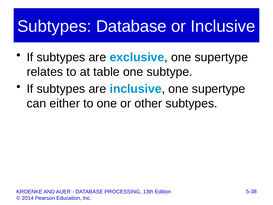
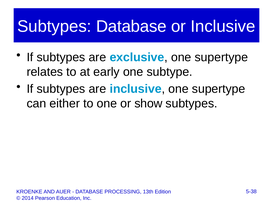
table: table -> early
other: other -> show
